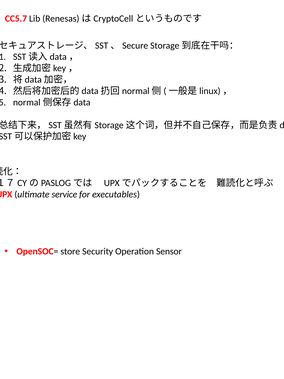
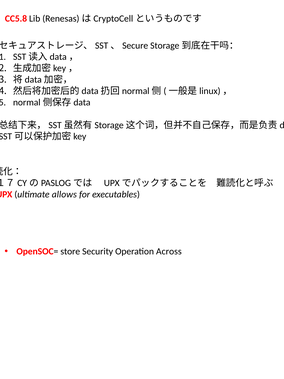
CC5.7: CC5.7 -> CC5.8
service: service -> allows
Sensor: Sensor -> Across
